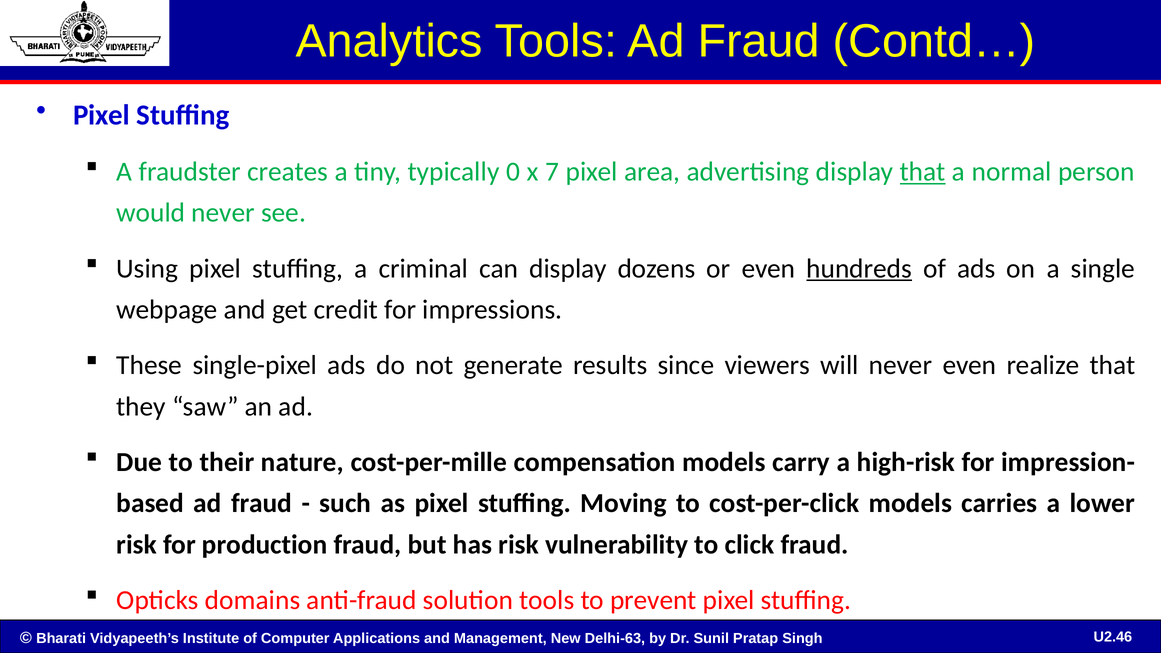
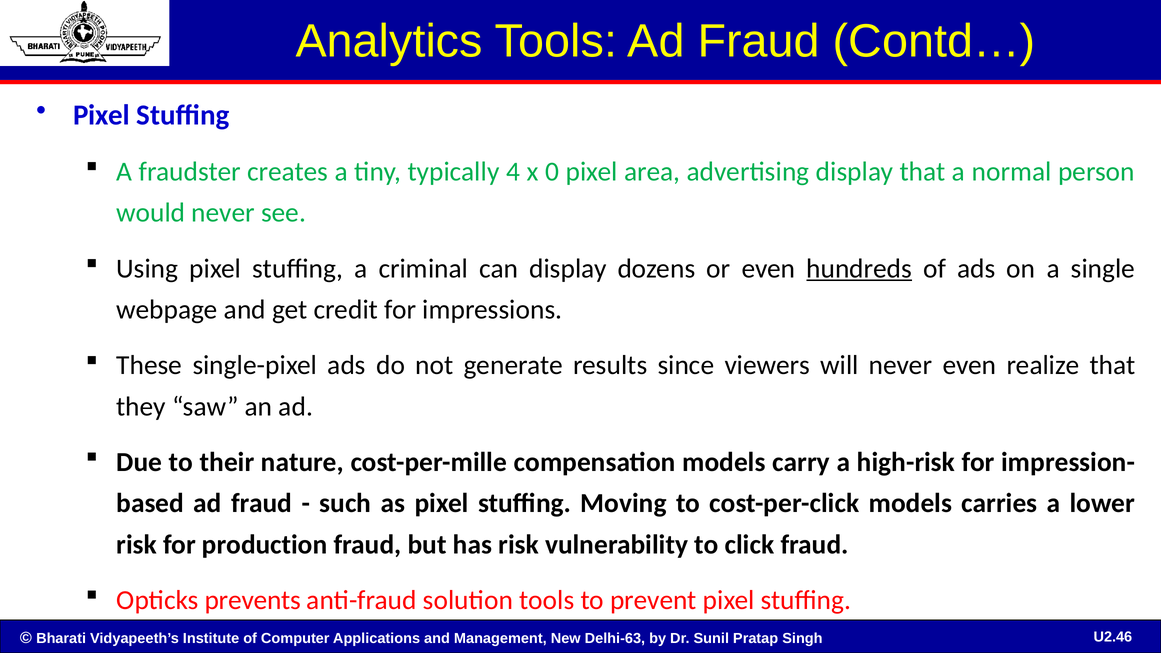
0: 0 -> 4
7: 7 -> 0
that at (923, 172) underline: present -> none
domains: domains -> prevents
